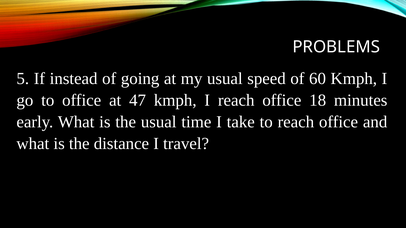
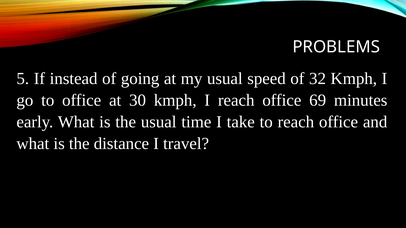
60: 60 -> 32
47: 47 -> 30
18: 18 -> 69
